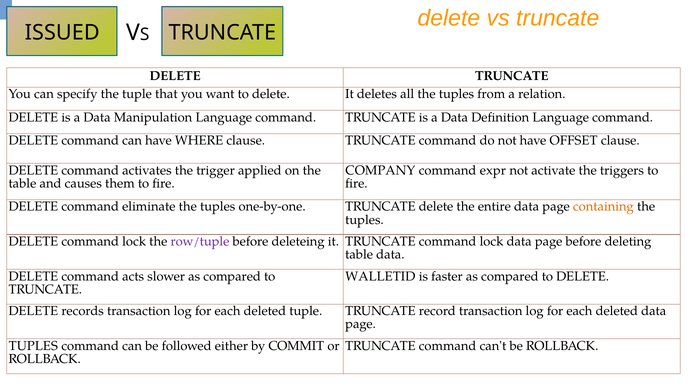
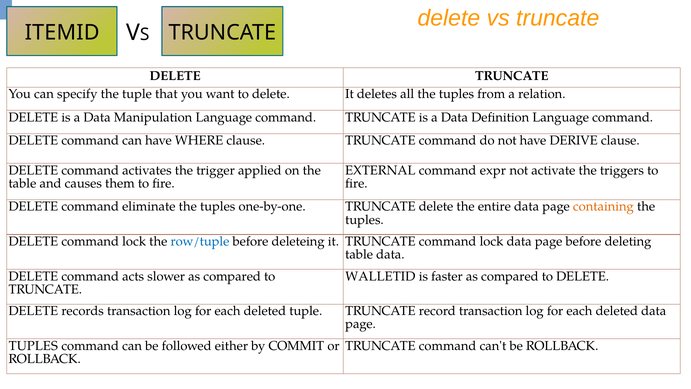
ISSUED: ISSUED -> ITEMID
OFFSET: OFFSET -> DERIVE
COMPANY: COMPANY -> EXTERNAL
row/tuple colour: purple -> blue
